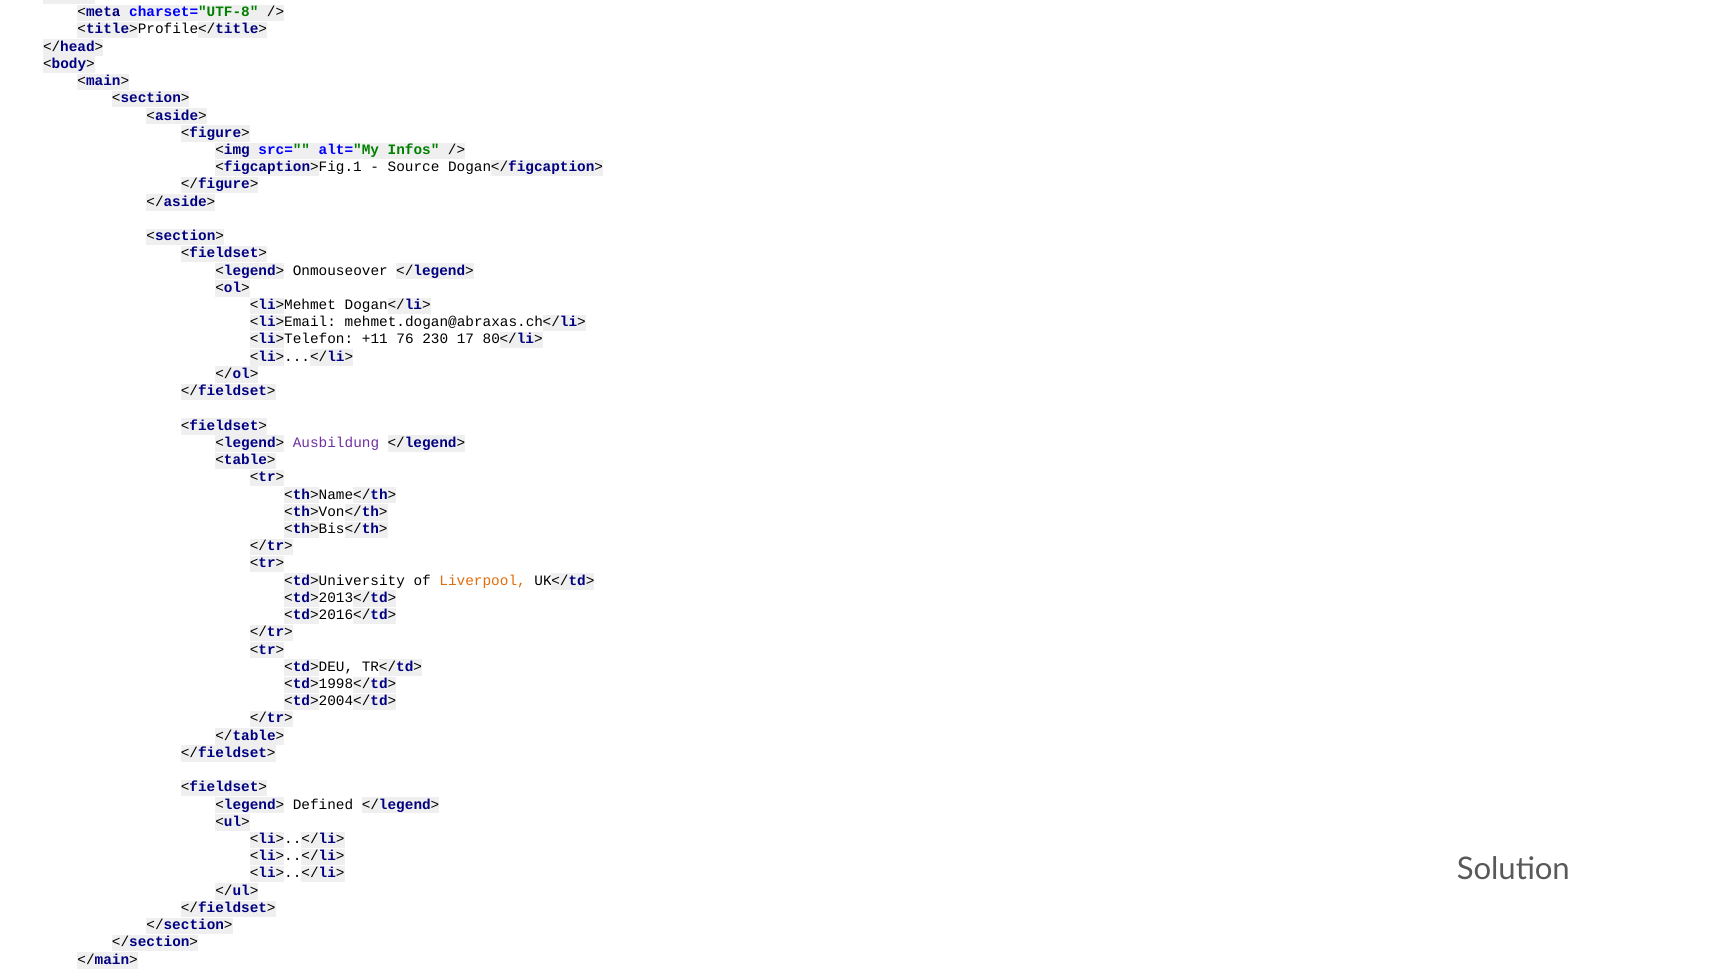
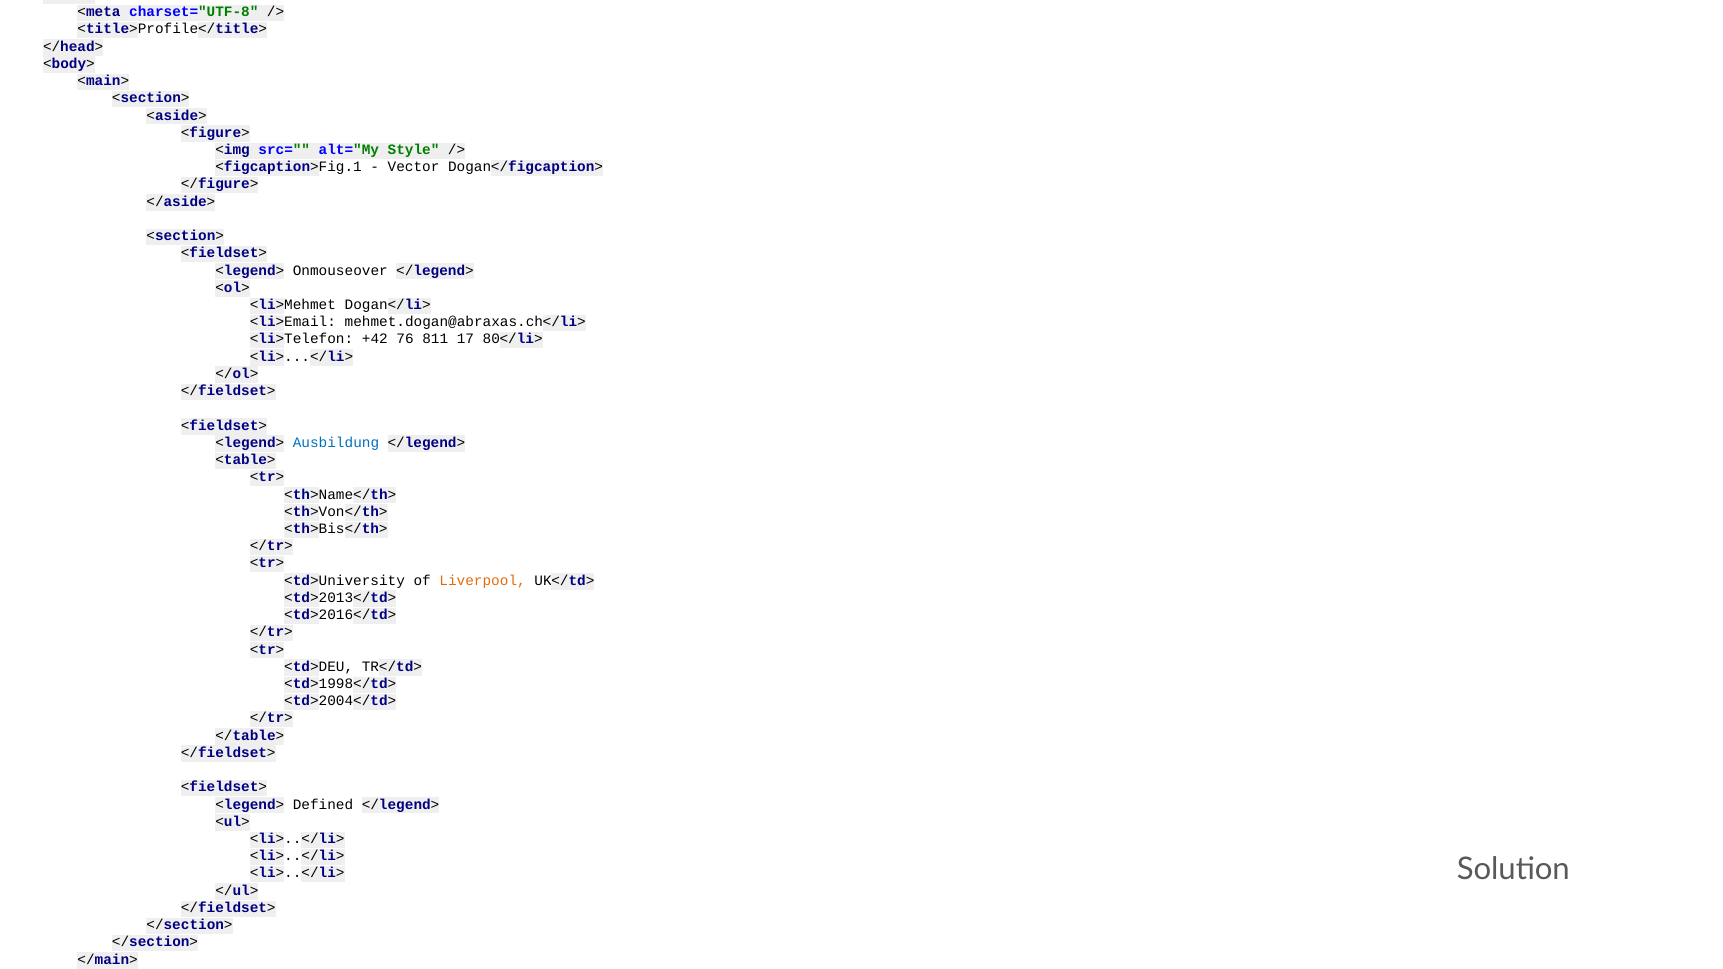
Infos: Infos -> Style
Source: Source -> Vector
+11: +11 -> +42
230: 230 -> 811
Ausbildung colour: purple -> blue
